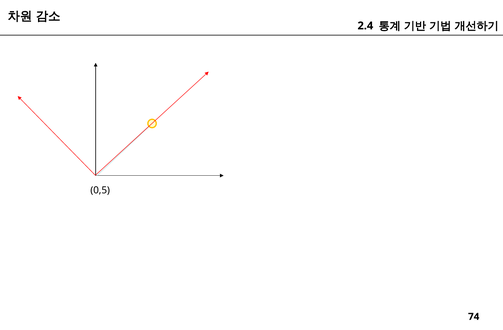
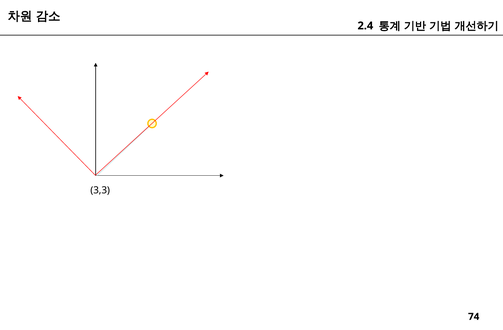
0,5: 0,5 -> 3,3
